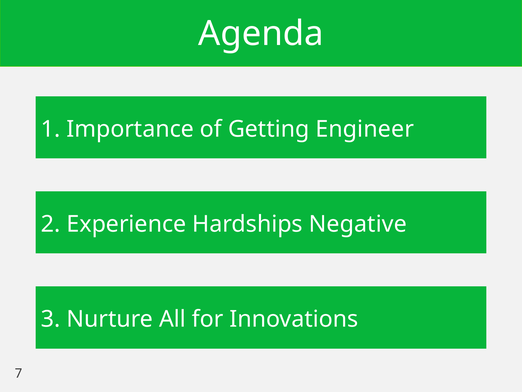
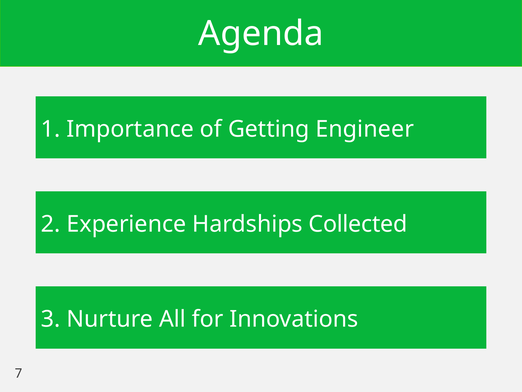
Negative: Negative -> Collected
